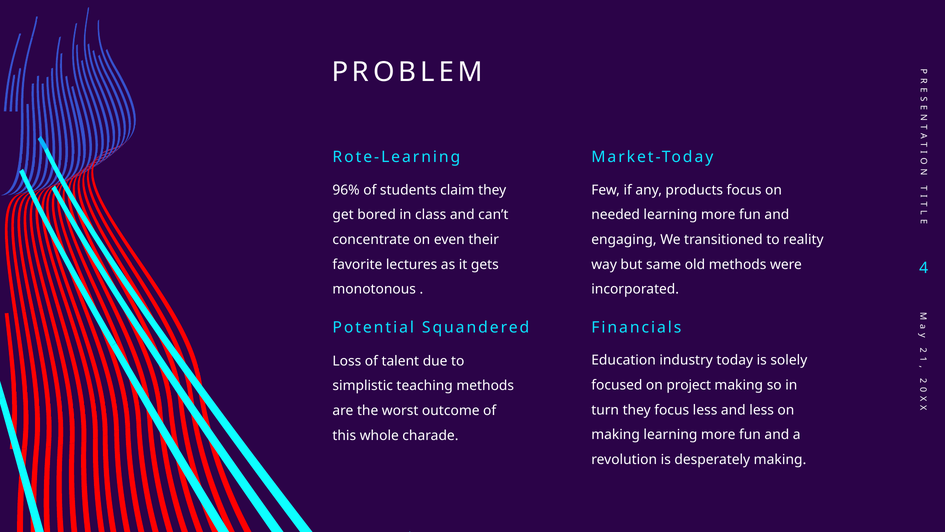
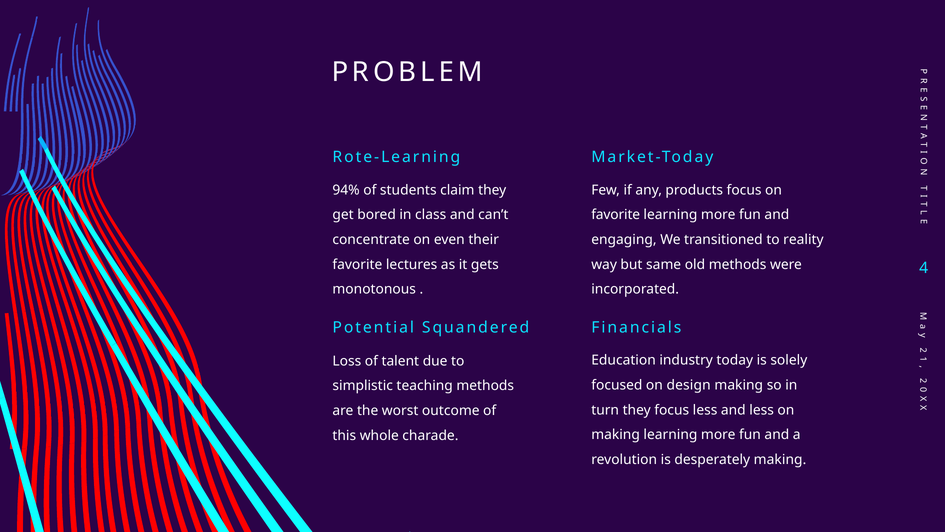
96%: 96% -> 94%
needed at (616, 215): needed -> favorite
project: project -> design
